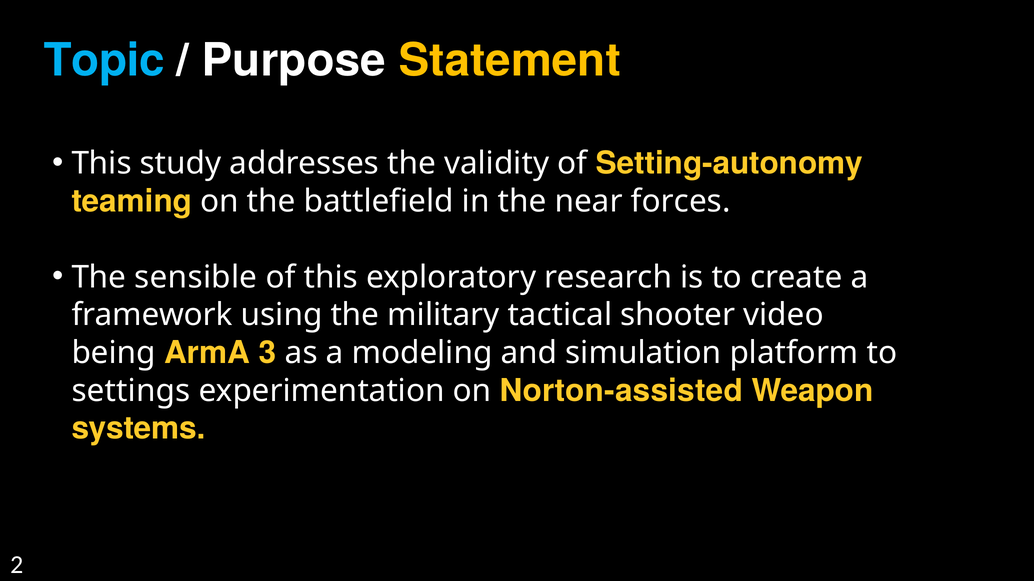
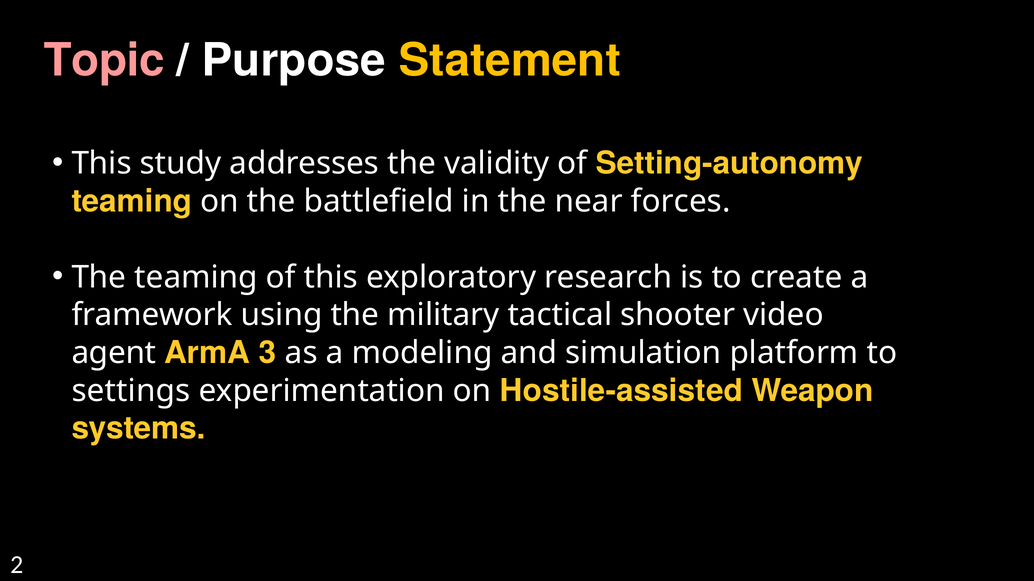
Topic colour: light blue -> pink
The sensible: sensible -> teaming
being: being -> agent
Norton-assisted: Norton-assisted -> Hostile-assisted
